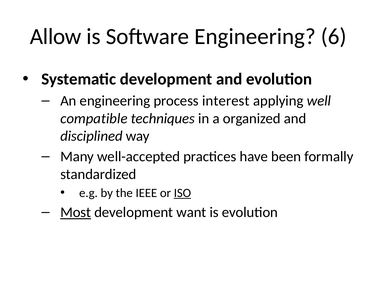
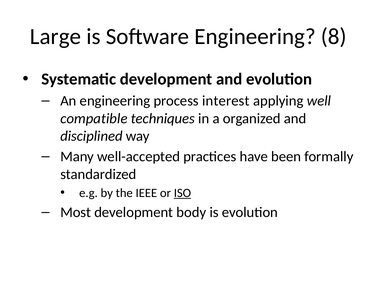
Allow: Allow -> Large
6: 6 -> 8
Most underline: present -> none
want: want -> body
